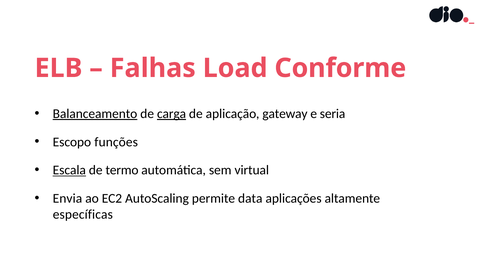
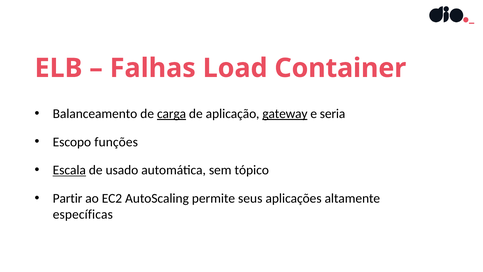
Conforme: Conforme -> Container
Balanceamento underline: present -> none
gateway underline: none -> present
termo: termo -> usado
virtual: virtual -> tópico
Envia: Envia -> Partir
data: data -> seus
